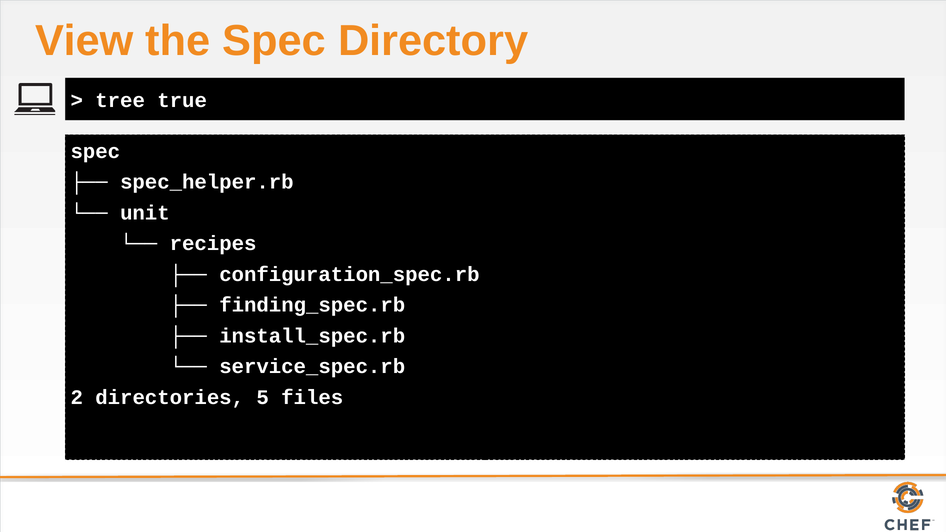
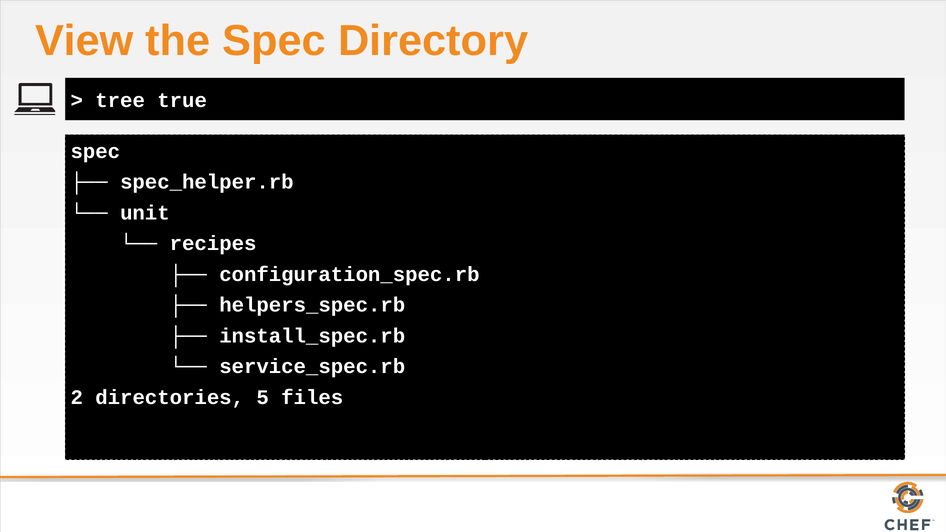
finding_spec.rb: finding_spec.rb -> helpers_spec.rb
